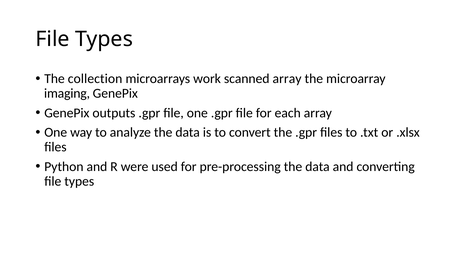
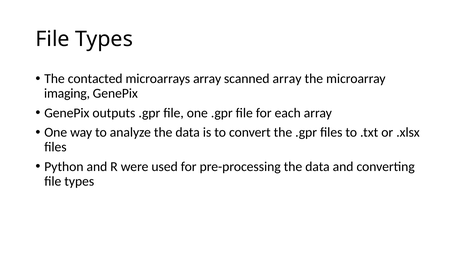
collection: collection -> contacted
microarrays work: work -> array
